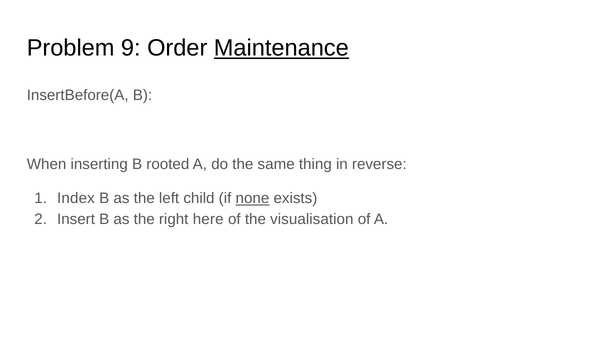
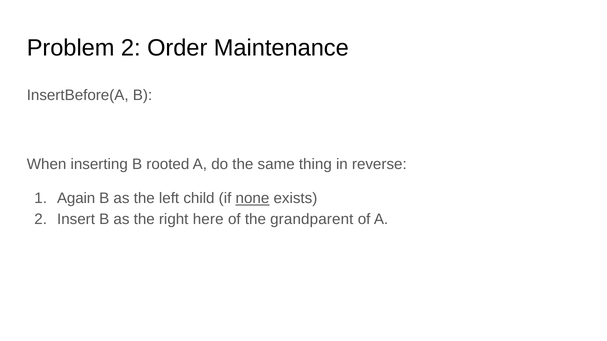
Problem 9: 9 -> 2
Maintenance underline: present -> none
Index: Index -> Again
visualisation: visualisation -> grandparent
